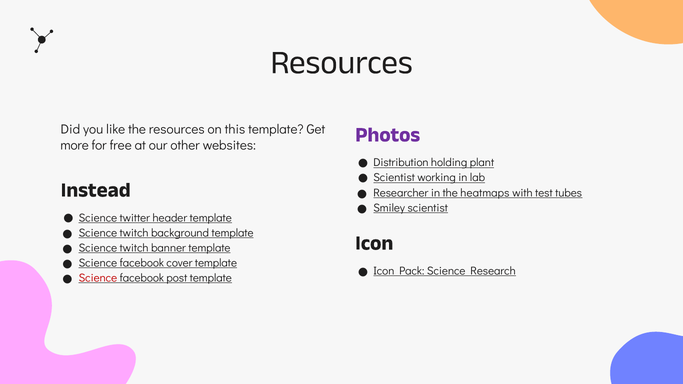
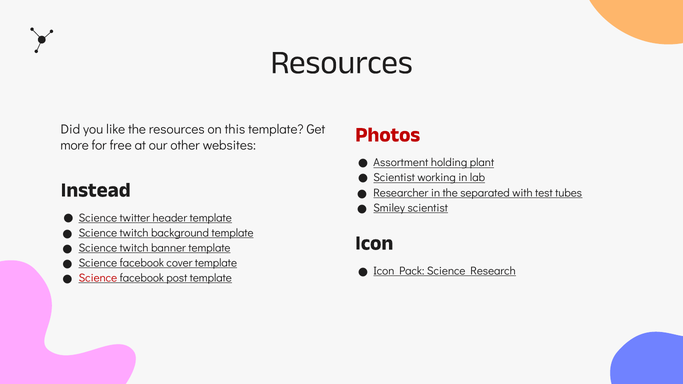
Photos colour: purple -> red
Distribution: Distribution -> Assortment
heatmaps: heatmaps -> separated
